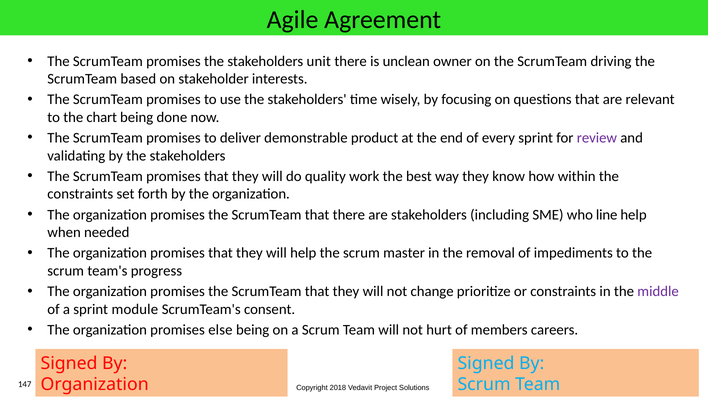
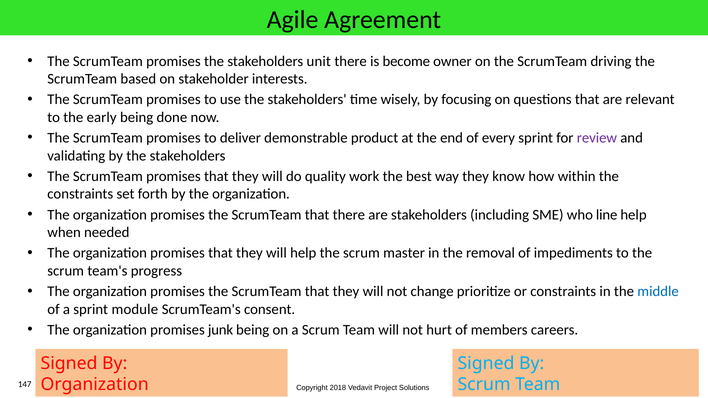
unclean: unclean -> become
chart: chart -> early
middle colour: purple -> blue
else: else -> junk
